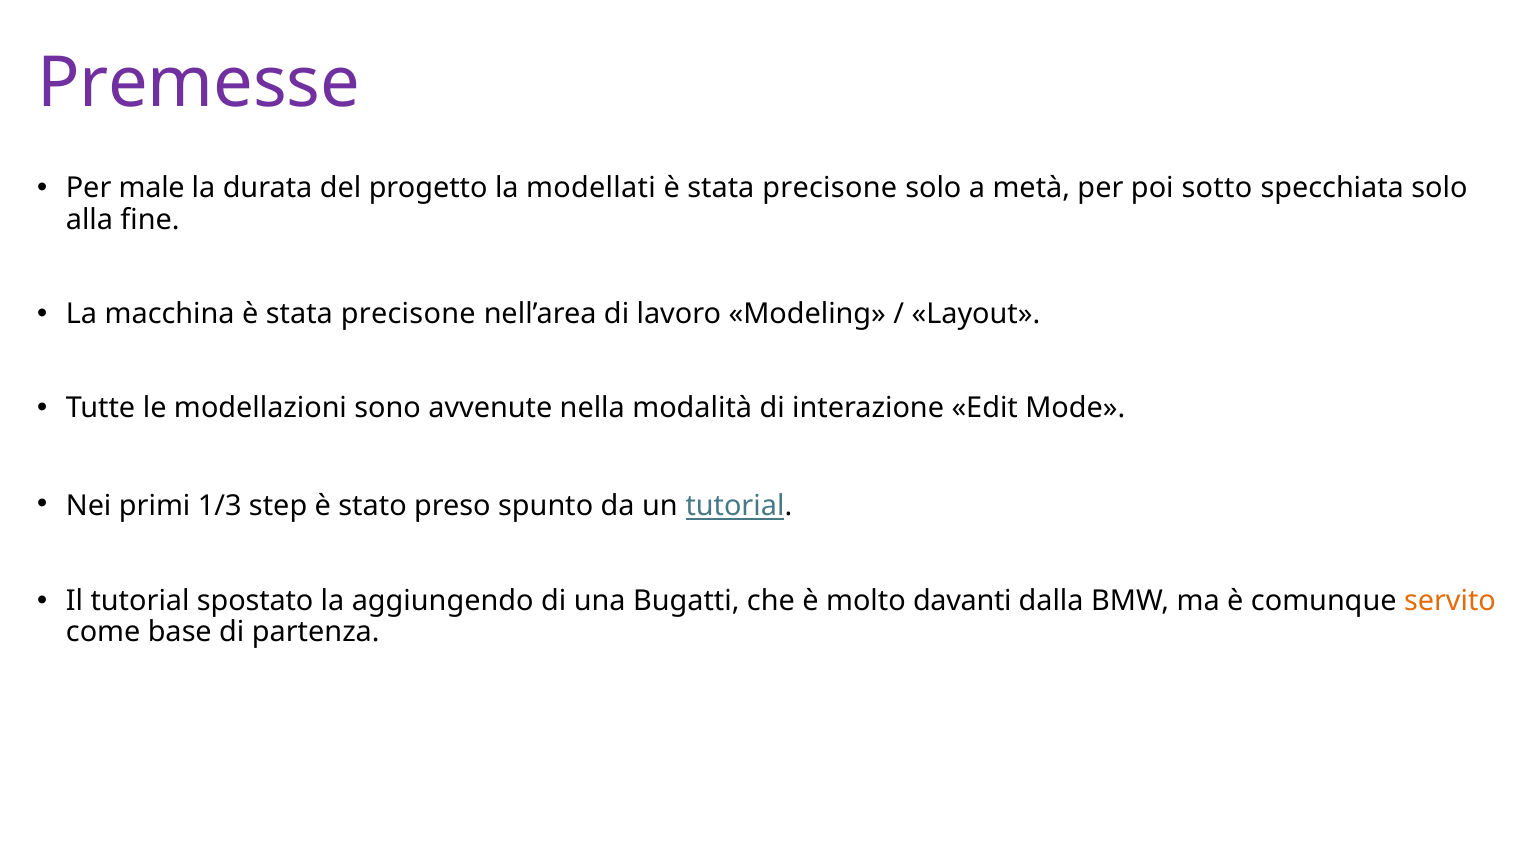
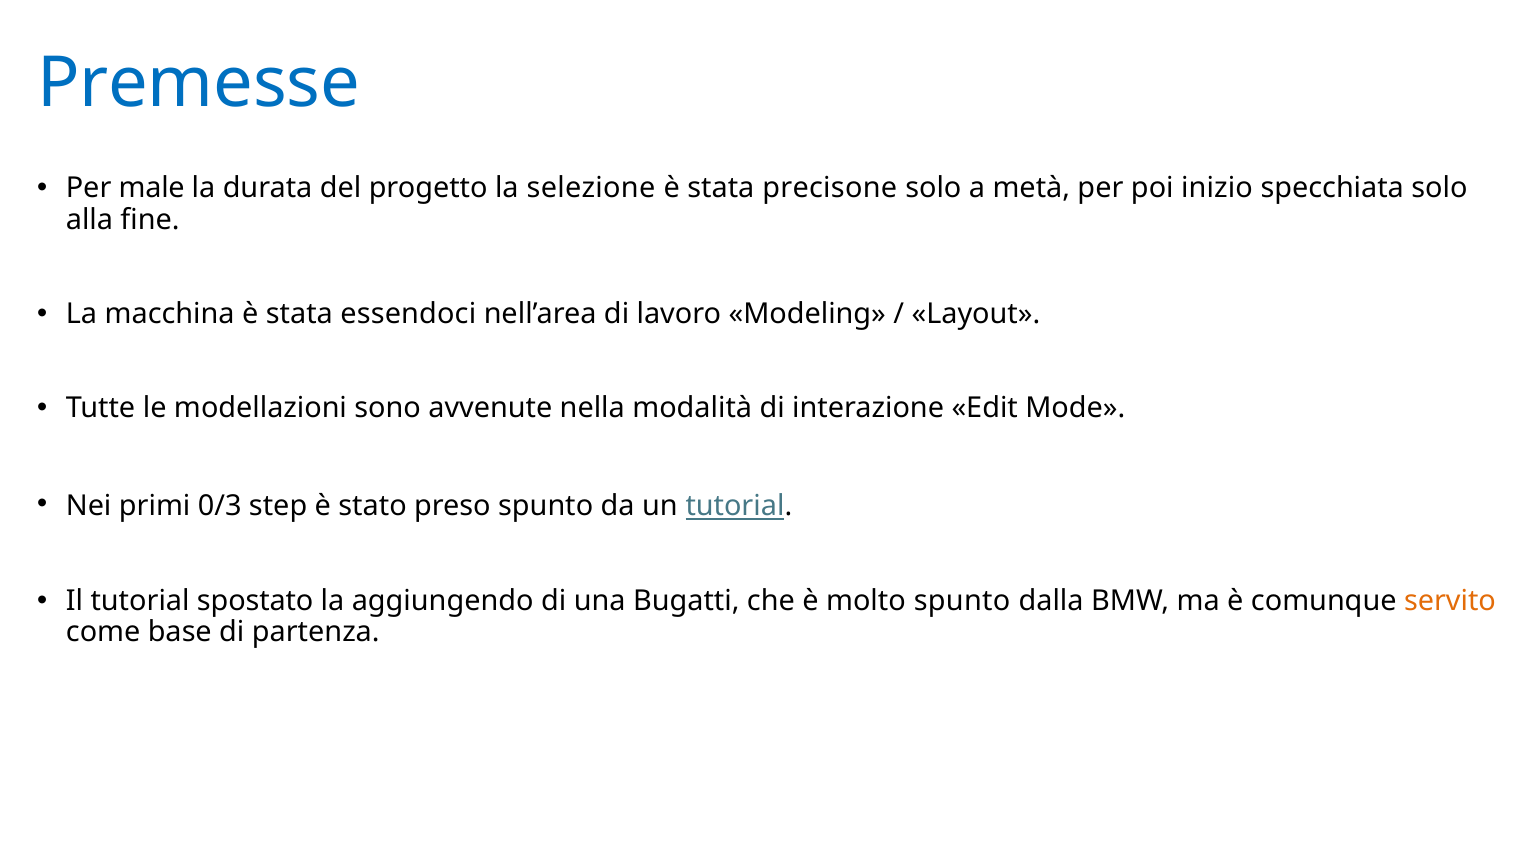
Premesse colour: purple -> blue
modellati: modellati -> selezione
sotto: sotto -> inizio
macchina è stata precisone: precisone -> essendoci
1/3: 1/3 -> 0/3
molto davanti: davanti -> spunto
